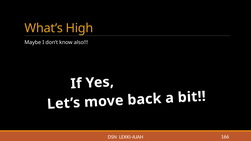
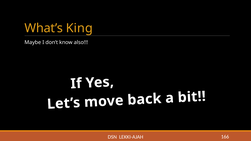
High: High -> King
